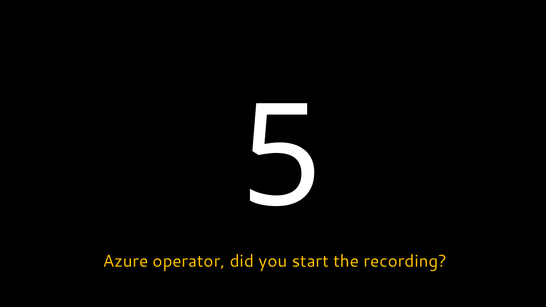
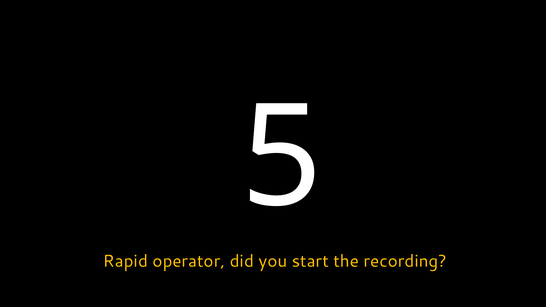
Azure: Azure -> Rapid
